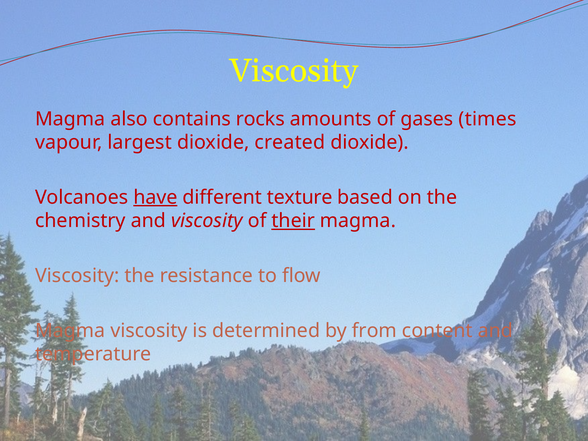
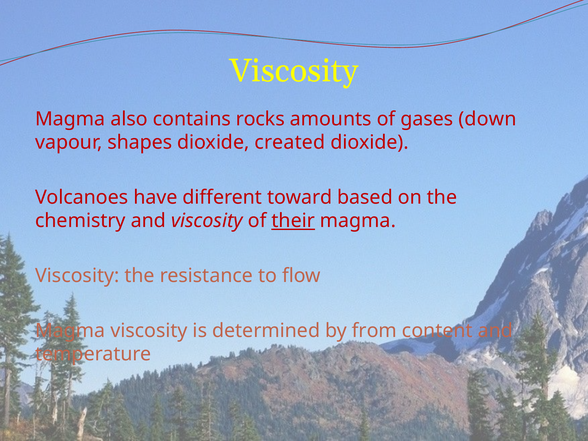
times: times -> down
largest: largest -> shapes
have underline: present -> none
texture: texture -> toward
